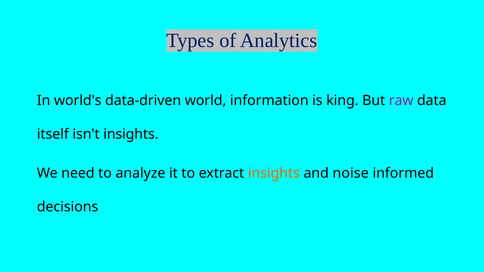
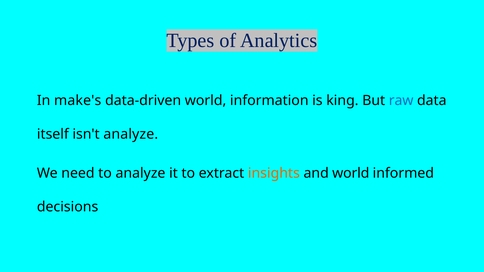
world's: world's -> make's
raw colour: purple -> blue
isn't insights: insights -> analyze
and noise: noise -> world
